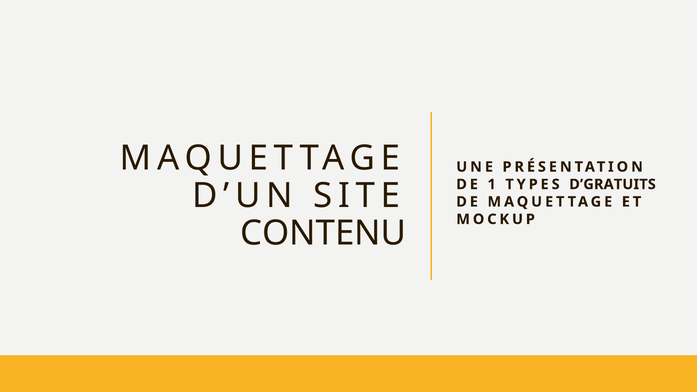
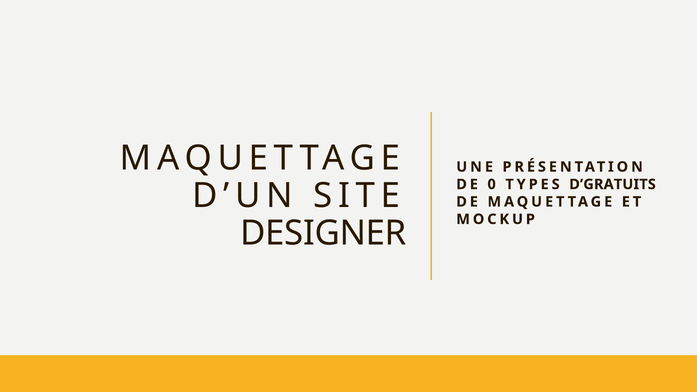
1: 1 -> 0
CONTENU: CONTENU -> DESIGNER
